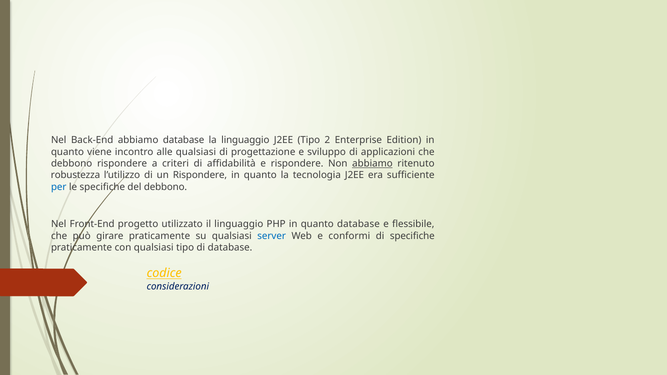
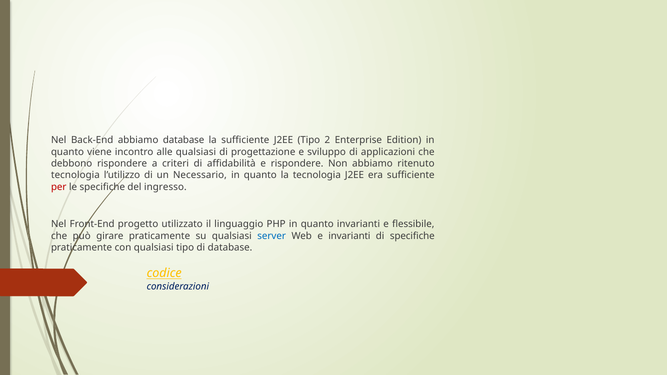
la linguaggio: linguaggio -> sufficiente
abbiamo at (372, 164) underline: present -> none
robustezza at (76, 175): robustezza -> tecnologia
un Rispondere: Rispondere -> Necessario
per colour: blue -> red
del debbono: debbono -> ingresso
quanto database: database -> invarianti
e conformi: conformi -> invarianti
